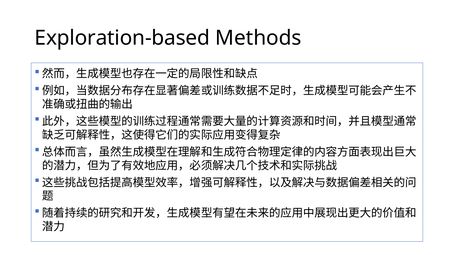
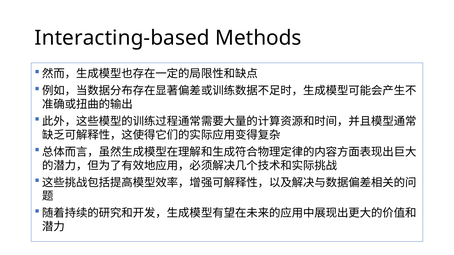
Exploration-based: Exploration-based -> Interacting-based
